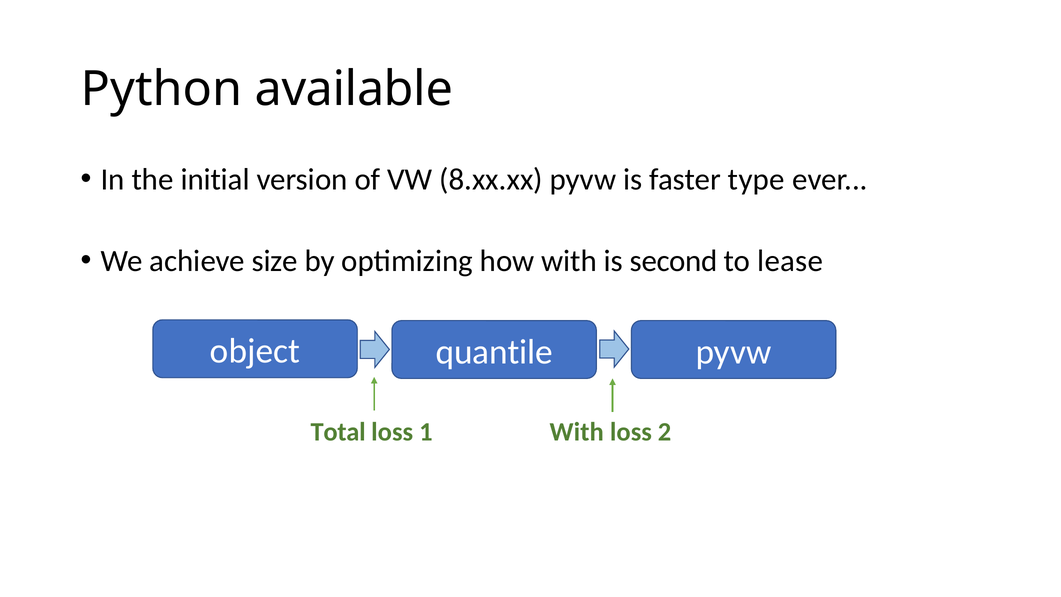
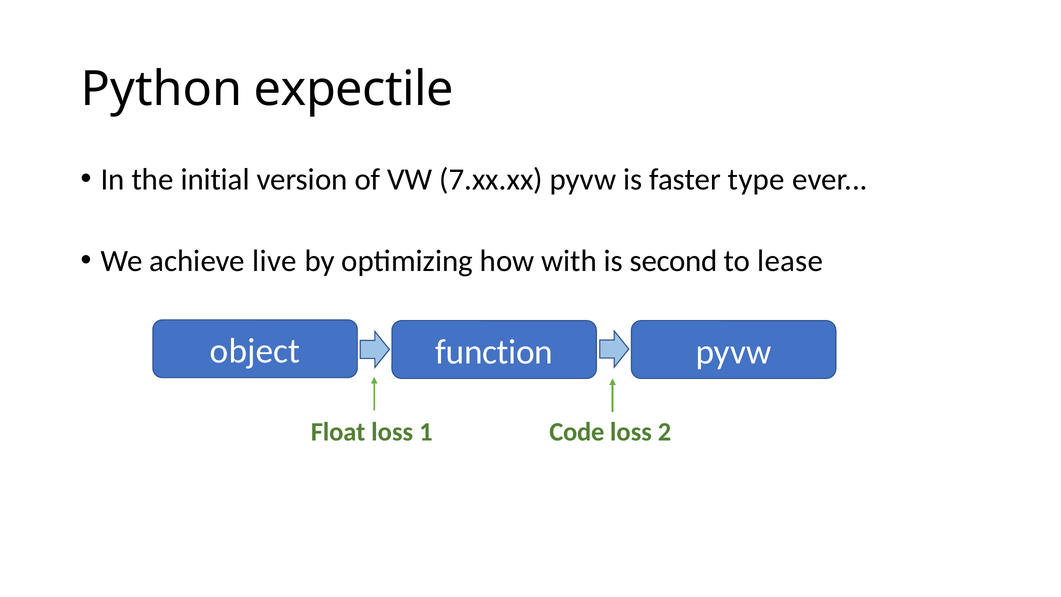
available: available -> expectile
8.xx.xx: 8.xx.xx -> 7.xx.xx
size: size -> live
quantile: quantile -> function
Total: Total -> Float
1 With: With -> Code
